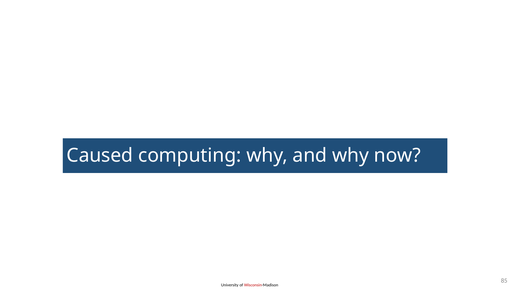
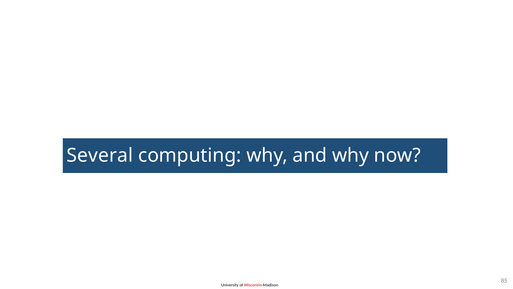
Caused: Caused -> Several
